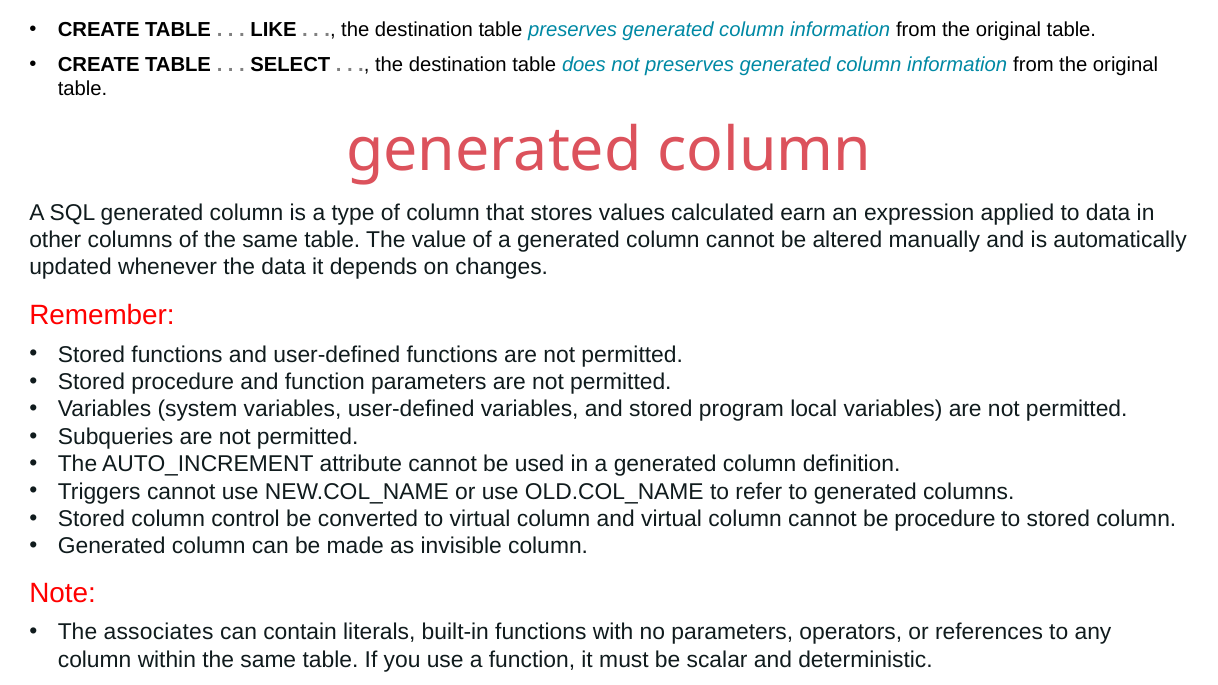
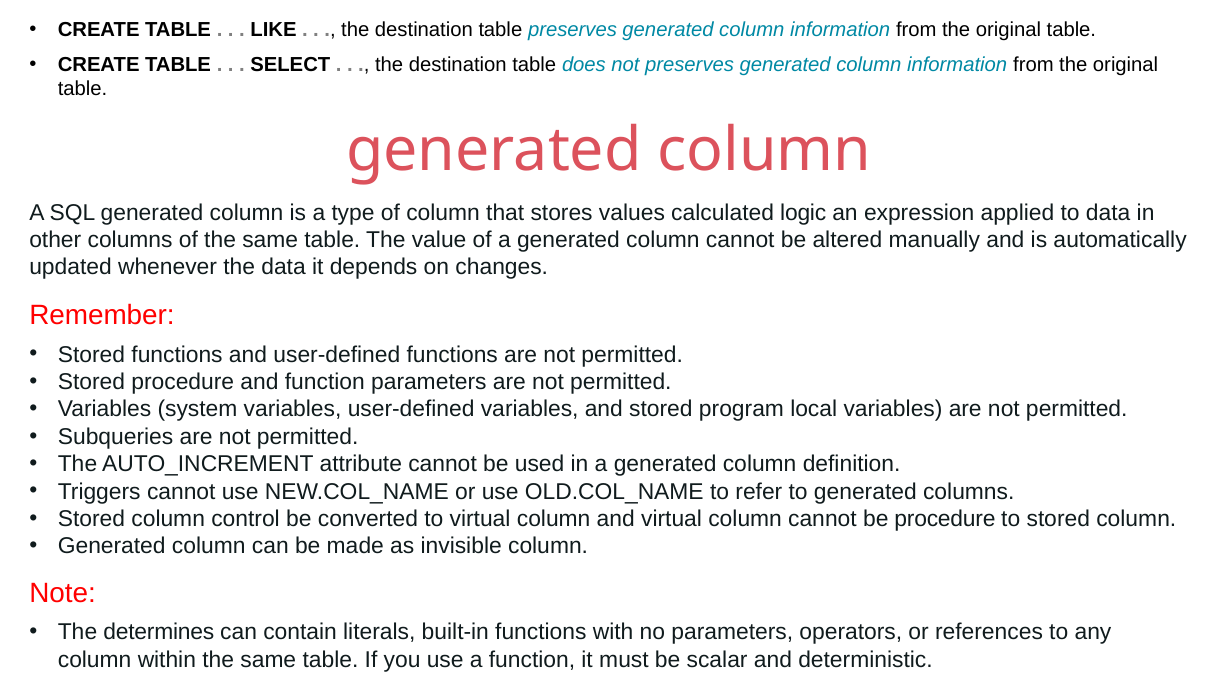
earn: earn -> logic
associates: associates -> determines
